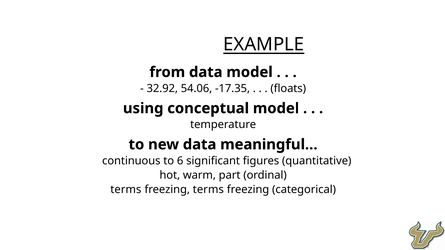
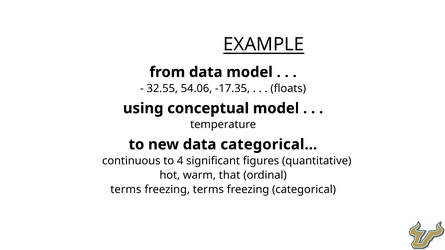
32.92: 32.92 -> 32.55
meaningful…: meaningful… -> categorical…
6: 6 -> 4
part: part -> that
